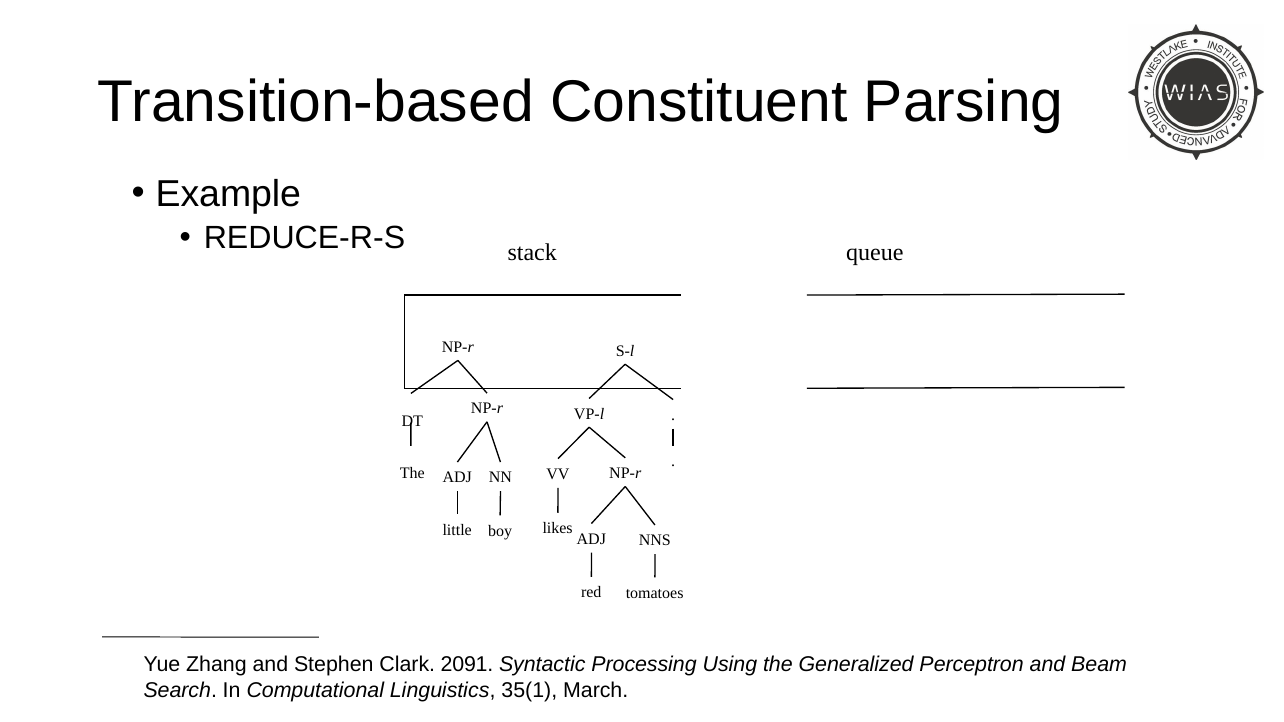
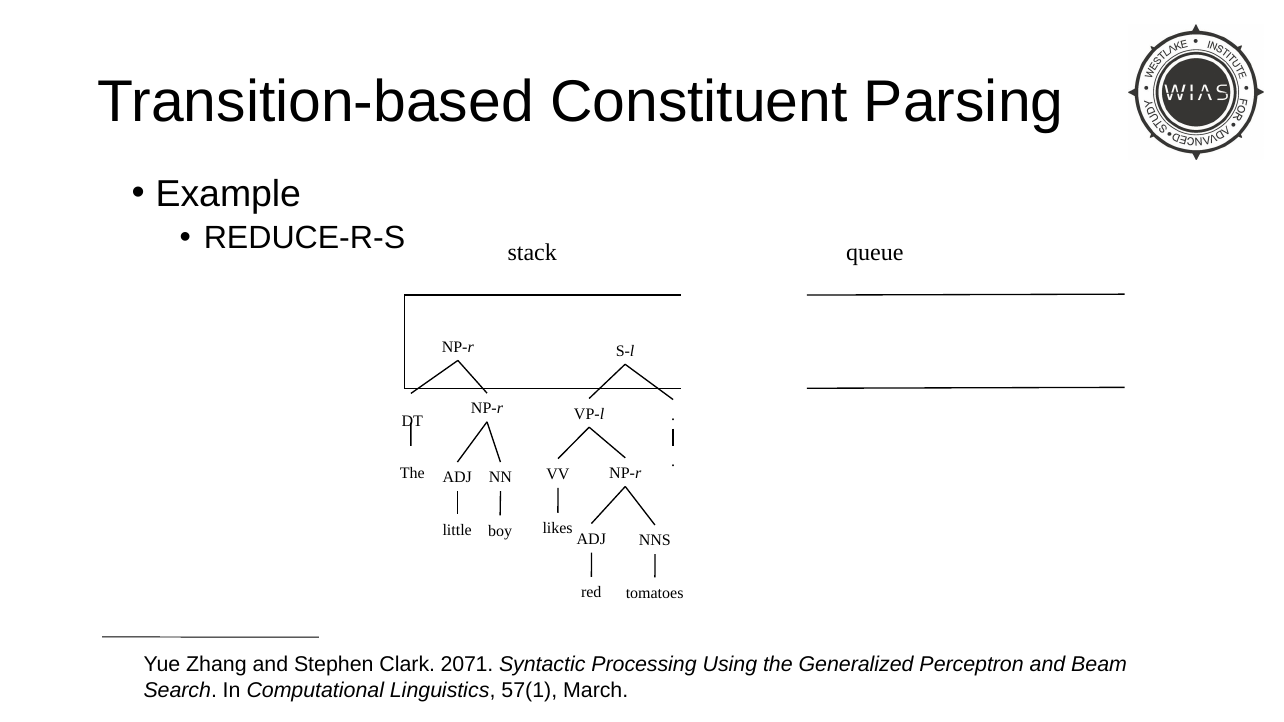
2091: 2091 -> 2071
35(1: 35(1 -> 57(1
